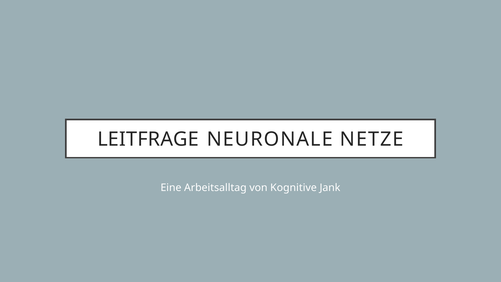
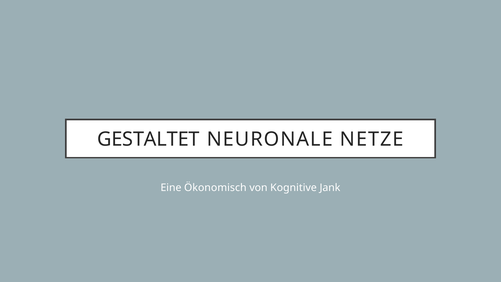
LEITFRAGE: LEITFRAGE -> GESTALTET
Arbeitsalltag: Arbeitsalltag -> Ökonomisch
